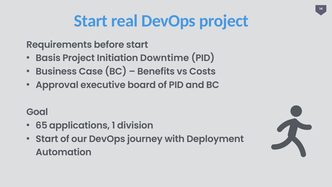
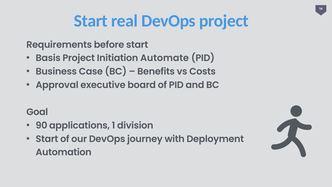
Downtime: Downtime -> Automate
65: 65 -> 90
